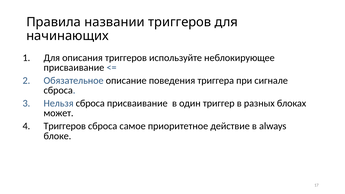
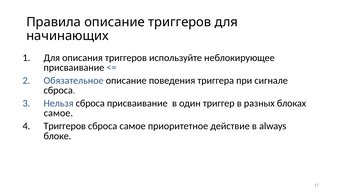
Правила названии: названии -> описание
может at (59, 113): может -> самое
